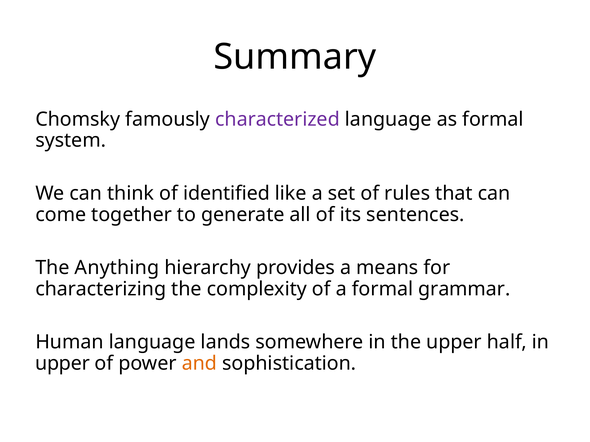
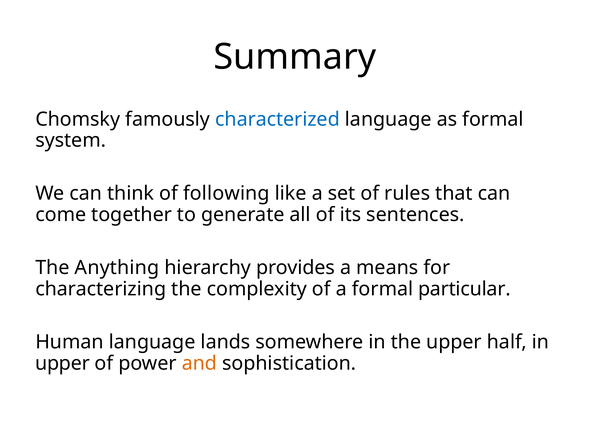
characterized colour: purple -> blue
identified: identified -> following
grammar: grammar -> particular
